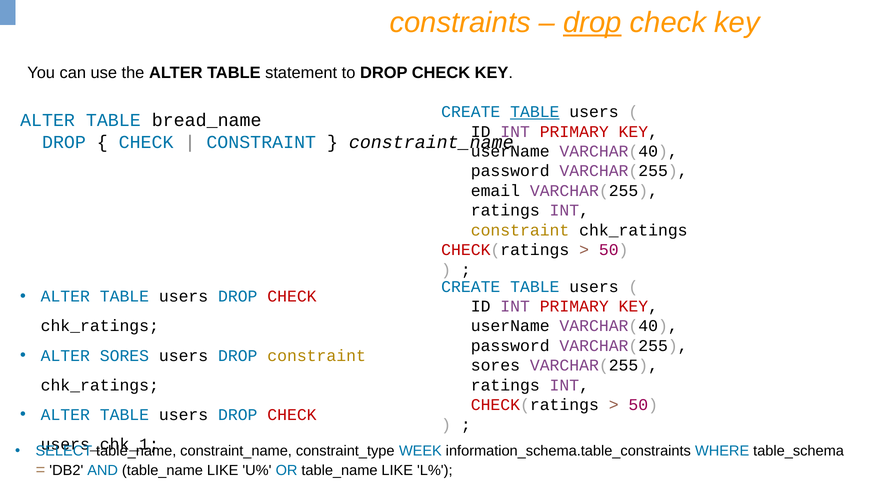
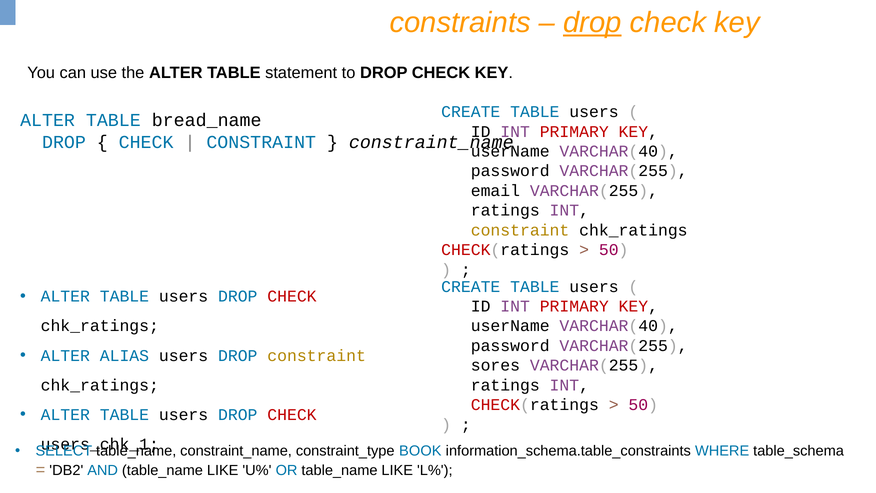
TABLE at (535, 112) underline: present -> none
ALTER SORES: SORES -> ALIAS
WEEK: WEEK -> BOOK
